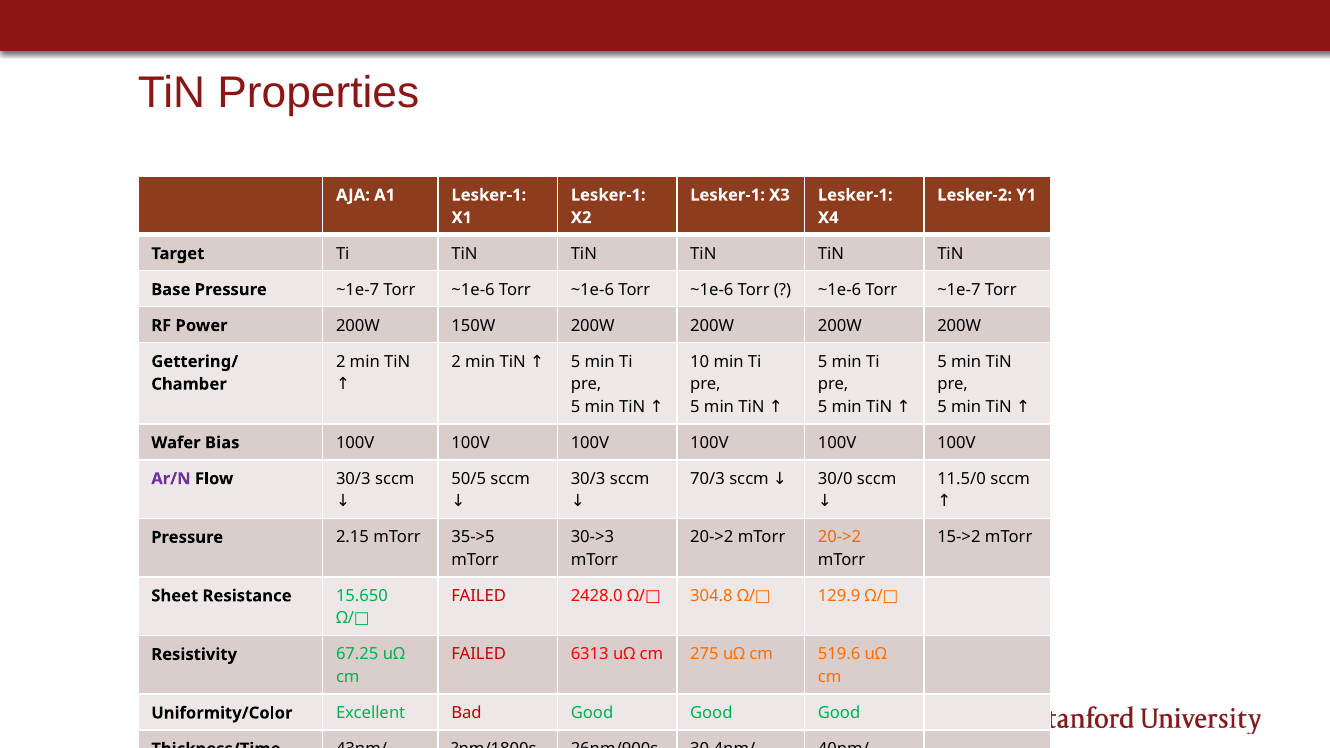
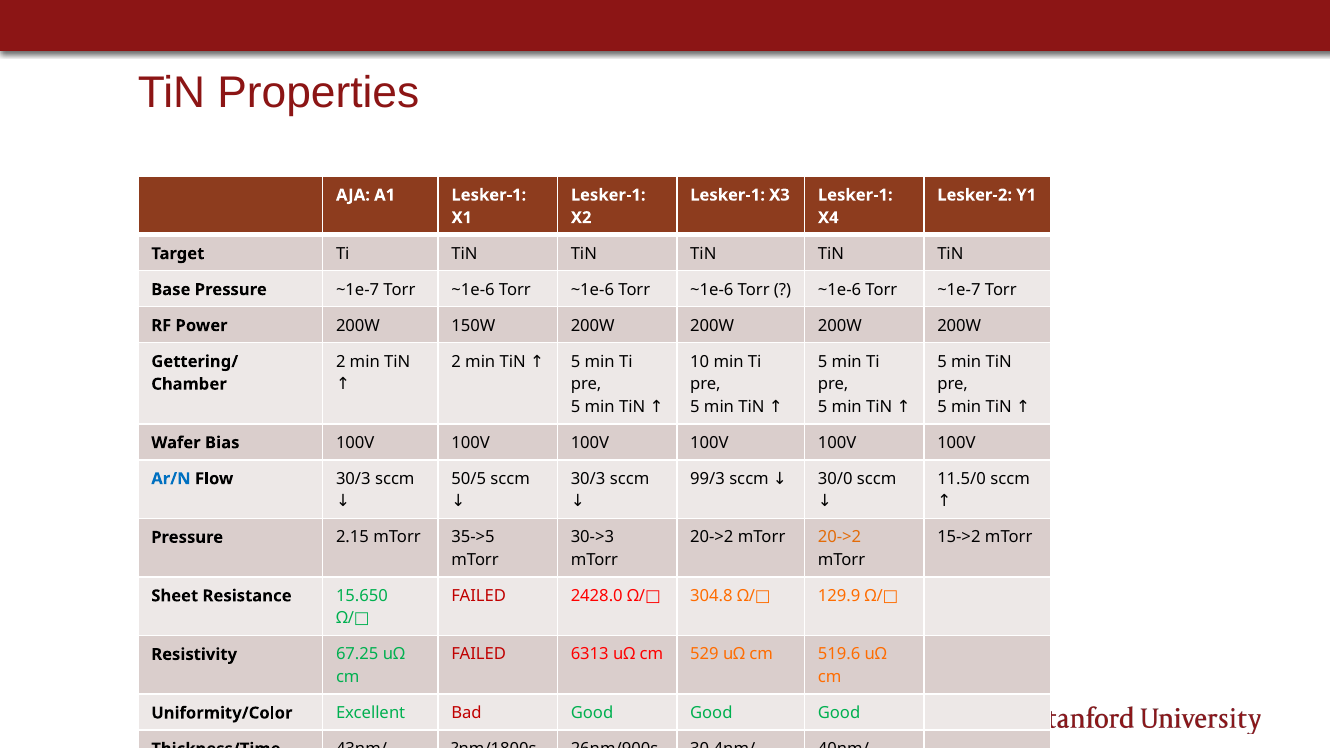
70/3: 70/3 -> 99/3
Ar/N colour: purple -> blue
275: 275 -> 529
